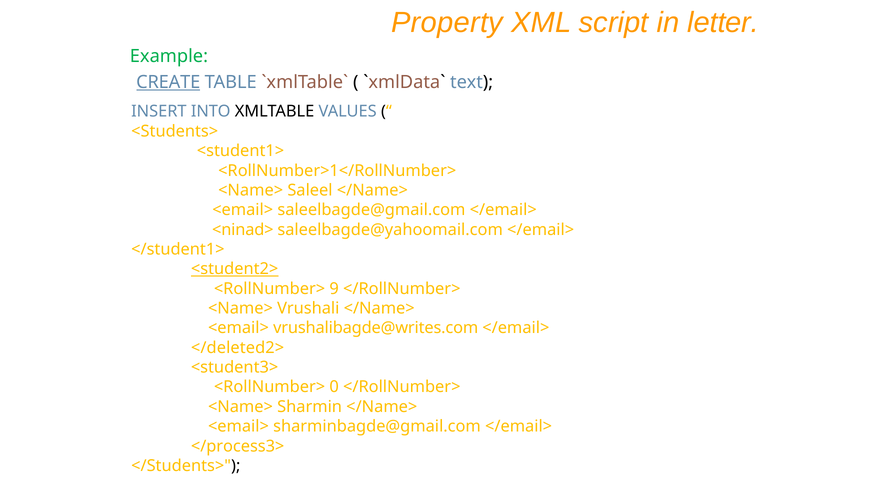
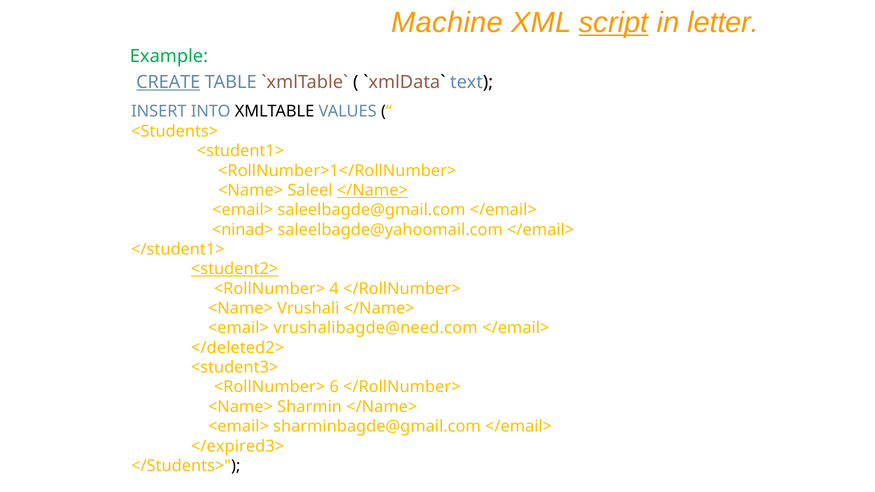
Property: Property -> Machine
script underline: none -> present
</Name> at (372, 190) underline: none -> present
9: 9 -> 4
vrushalibagde@writes.com: vrushalibagde@writes.com -> vrushalibagde@need.com
0: 0 -> 6
</process3>: </process3> -> </expired3>
